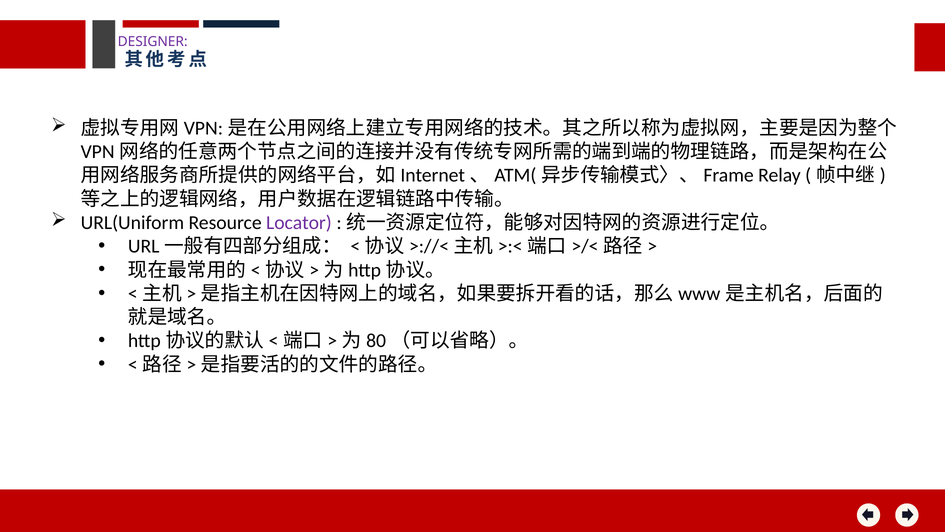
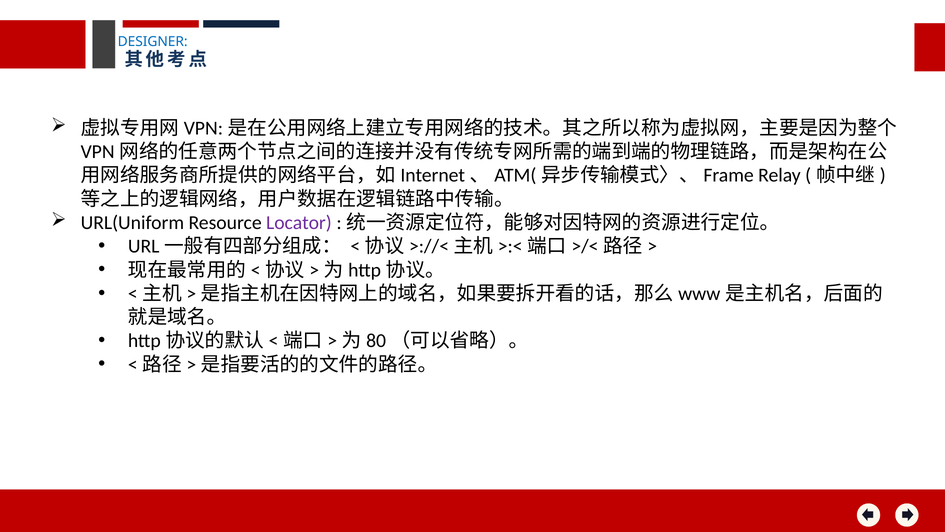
DESIGNER colour: purple -> blue
